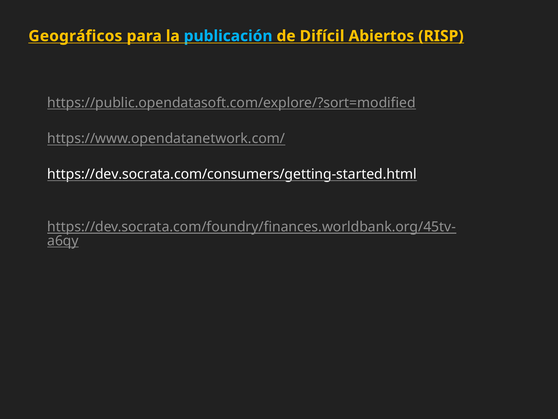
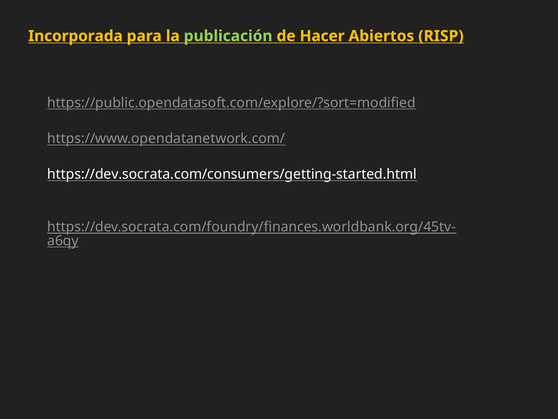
Geográficos: Geográficos -> Incorporada
publicación colour: light blue -> light green
Difícil: Difícil -> Hacer
